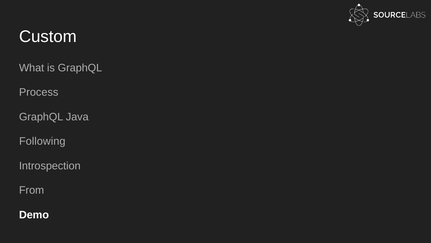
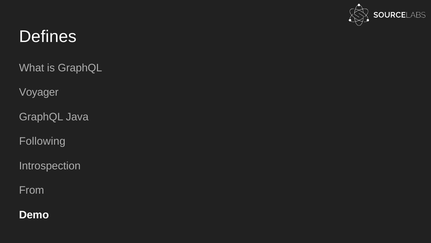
Custom: Custom -> Defines
Process: Process -> Voyager
